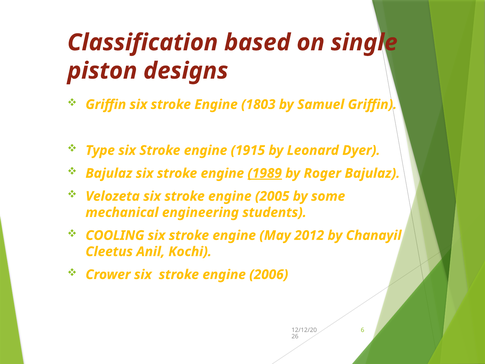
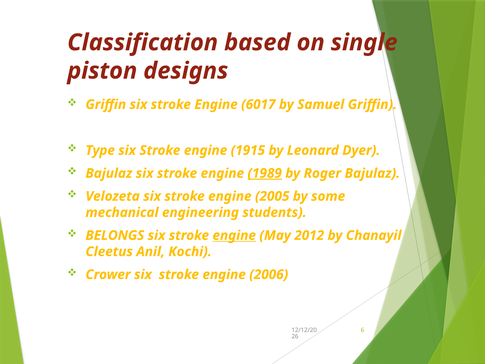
1803: 1803 -> 6017
COOLING: COOLING -> BELONGS
engine at (234, 235) underline: none -> present
